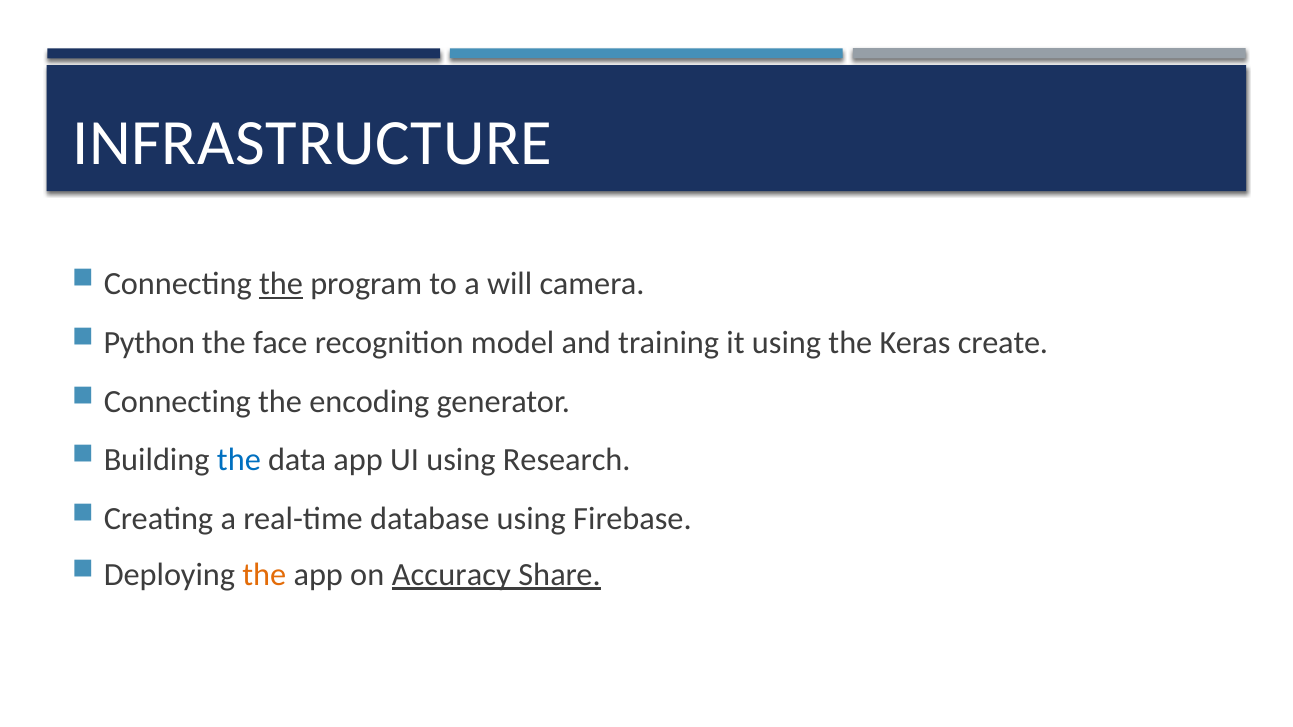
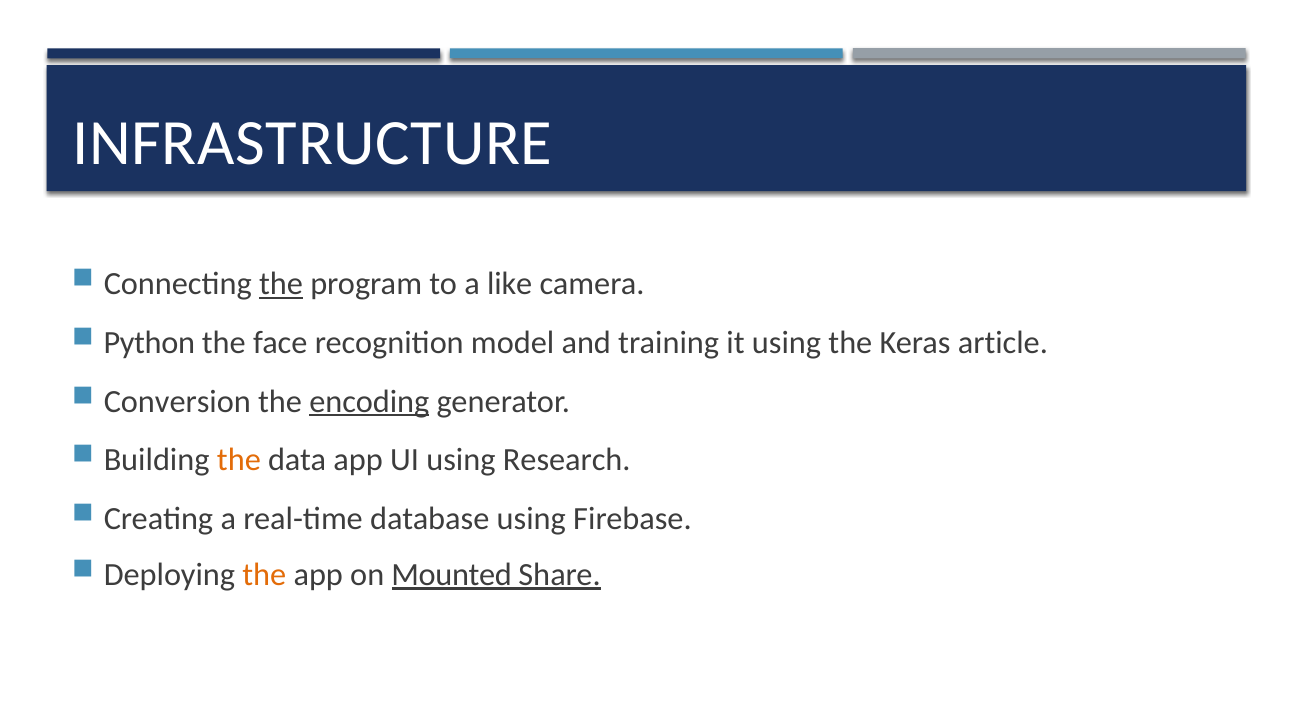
will: will -> like
create: create -> article
Connecting at (177, 402): Connecting -> Conversion
encoding underline: none -> present
the at (239, 460) colour: blue -> orange
Accuracy: Accuracy -> Mounted
